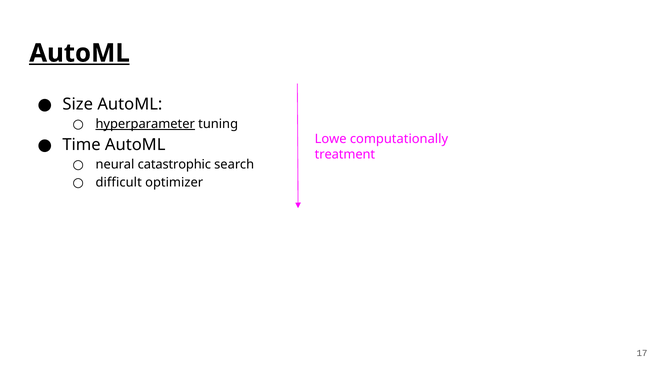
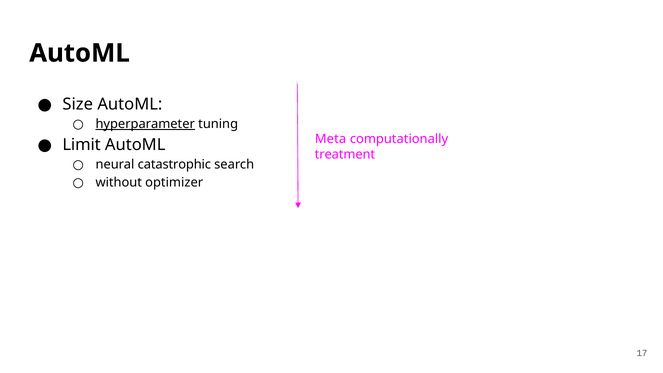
AutoML at (79, 53) underline: present -> none
Lowe: Lowe -> Meta
Time: Time -> Limit
difficult: difficult -> without
